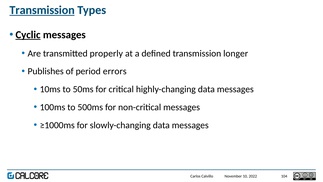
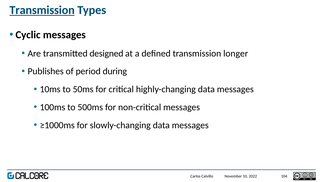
Cyclic underline: present -> none
properly: properly -> designed
errors: errors -> during
